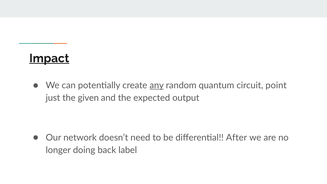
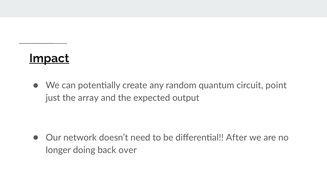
any underline: present -> none
given: given -> array
label: label -> over
